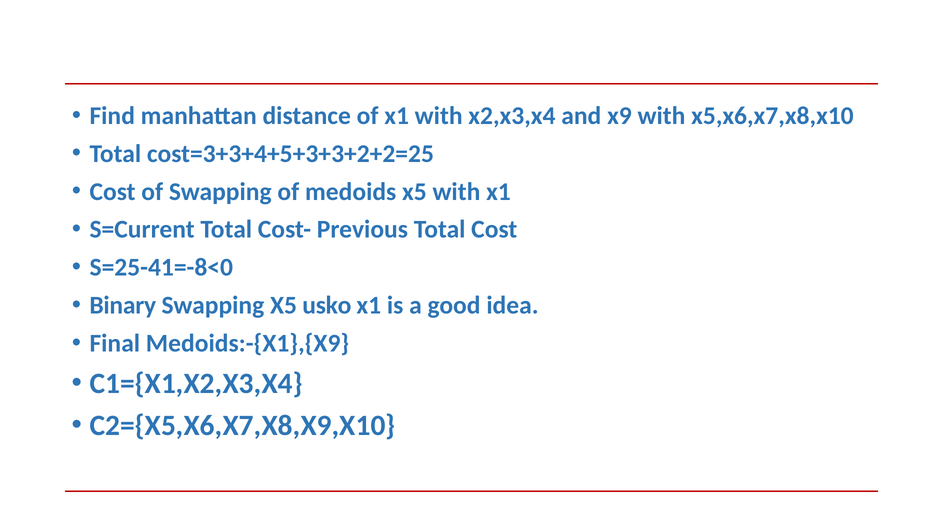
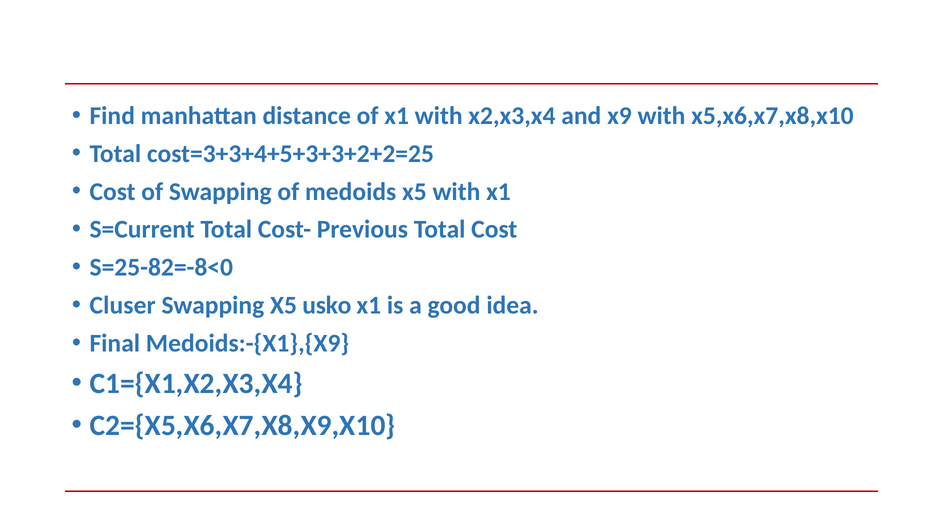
S=25-41=-8<0: S=25-41=-8<0 -> S=25-82=-8<0
Binary: Binary -> Cluser
